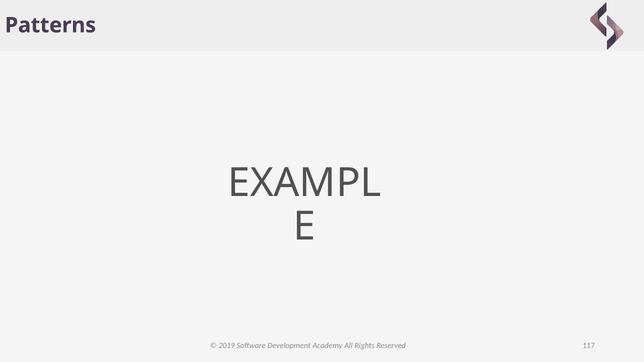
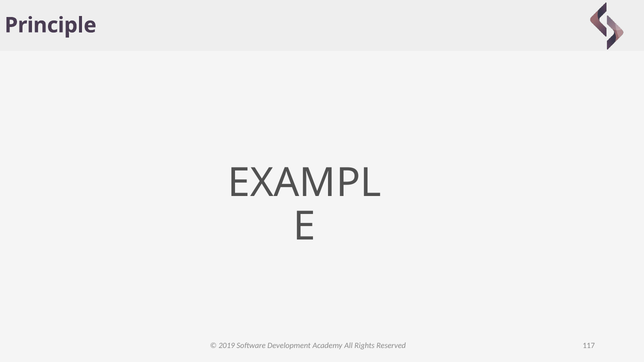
Patterns: Patterns -> Principle
